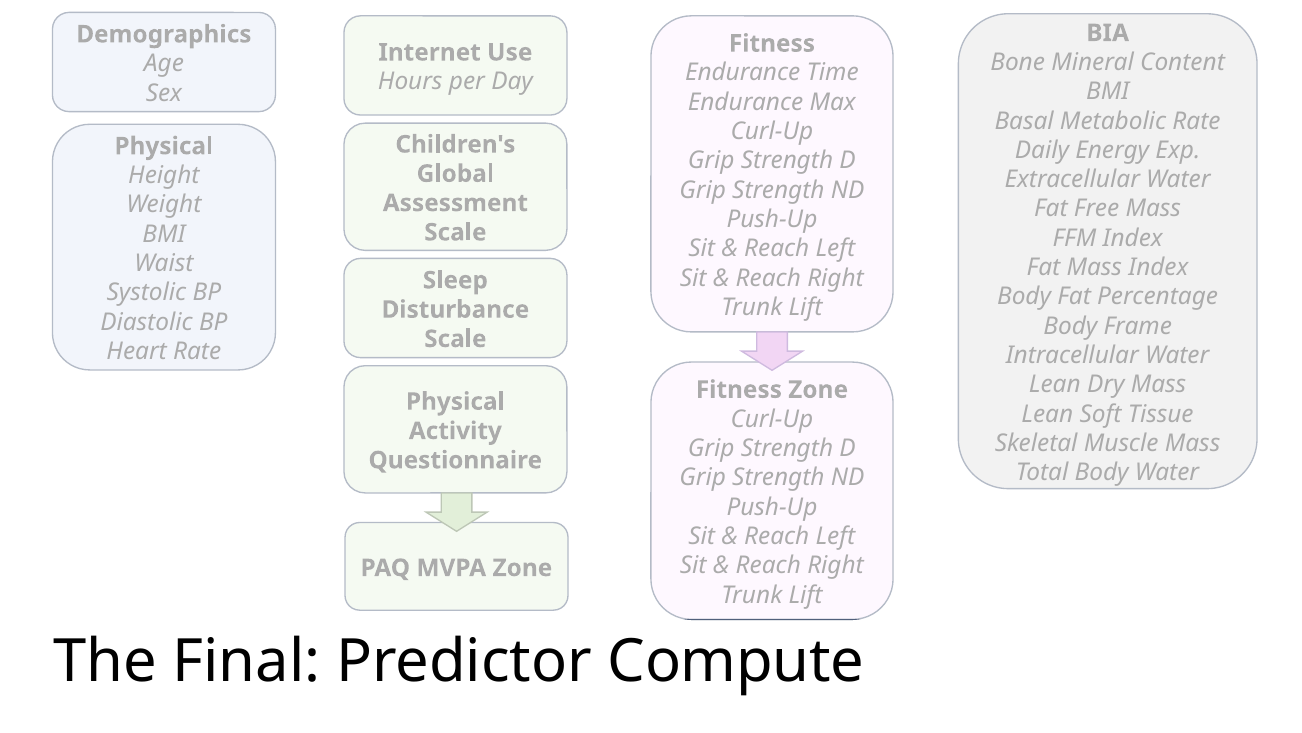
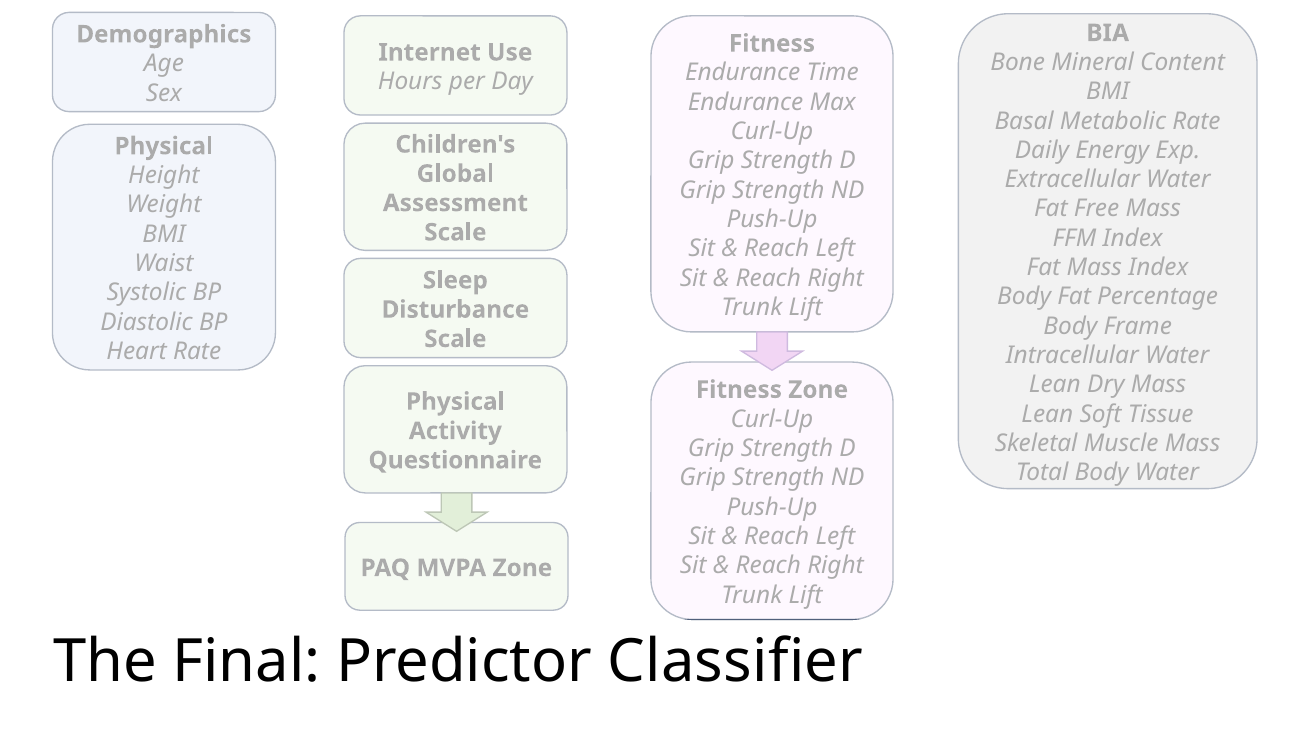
Compute: Compute -> Classifier
